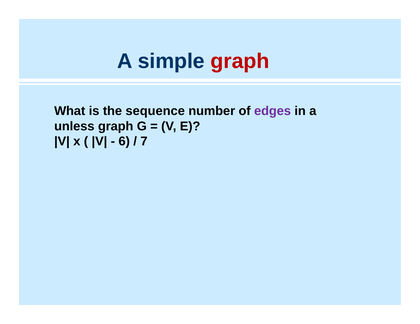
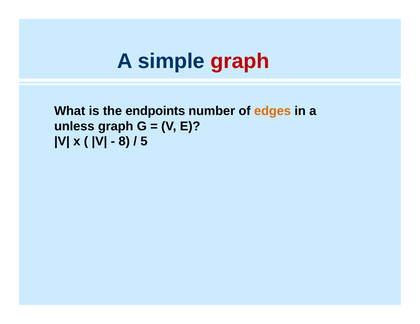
sequence: sequence -> endpoints
edges colour: purple -> orange
6: 6 -> 8
7: 7 -> 5
